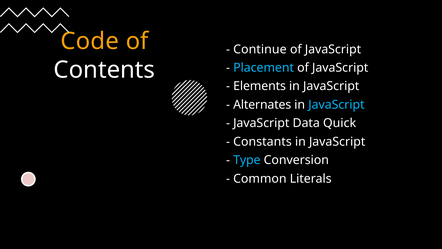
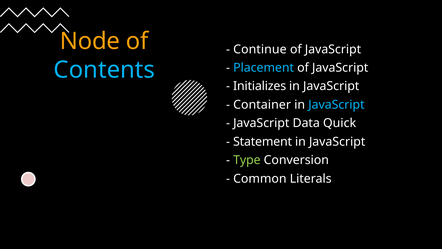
Code: Code -> Node
Contents colour: white -> light blue
Elements: Elements -> Initializes
Alternates: Alternates -> Container
Constants: Constants -> Statement
Type colour: light blue -> light green
